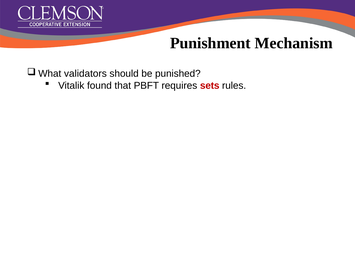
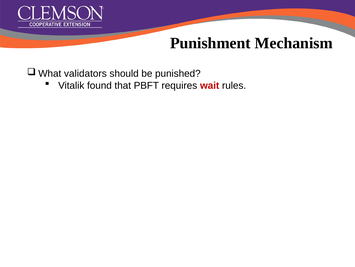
sets: sets -> wait
